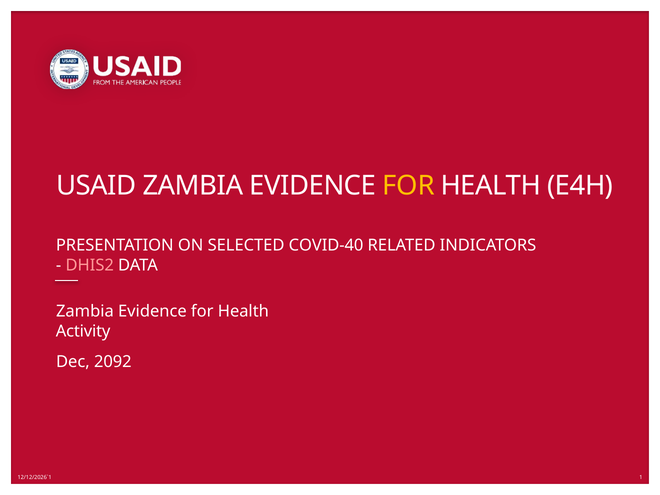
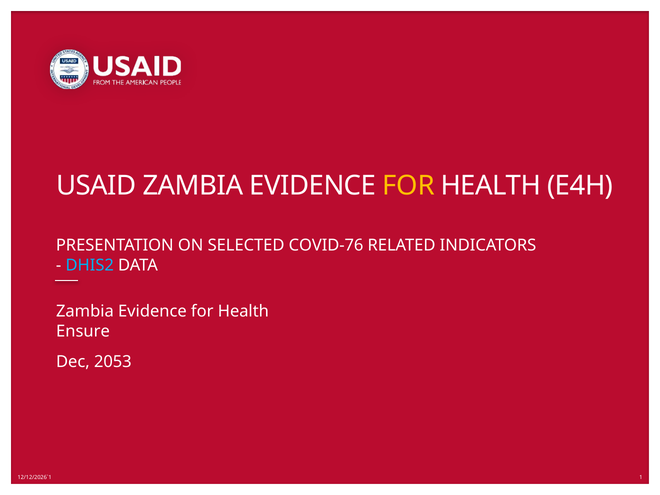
COVID-40: COVID-40 -> COVID-76
DHIS2 colour: pink -> light blue
Activity: Activity -> Ensure
2092: 2092 -> 2053
